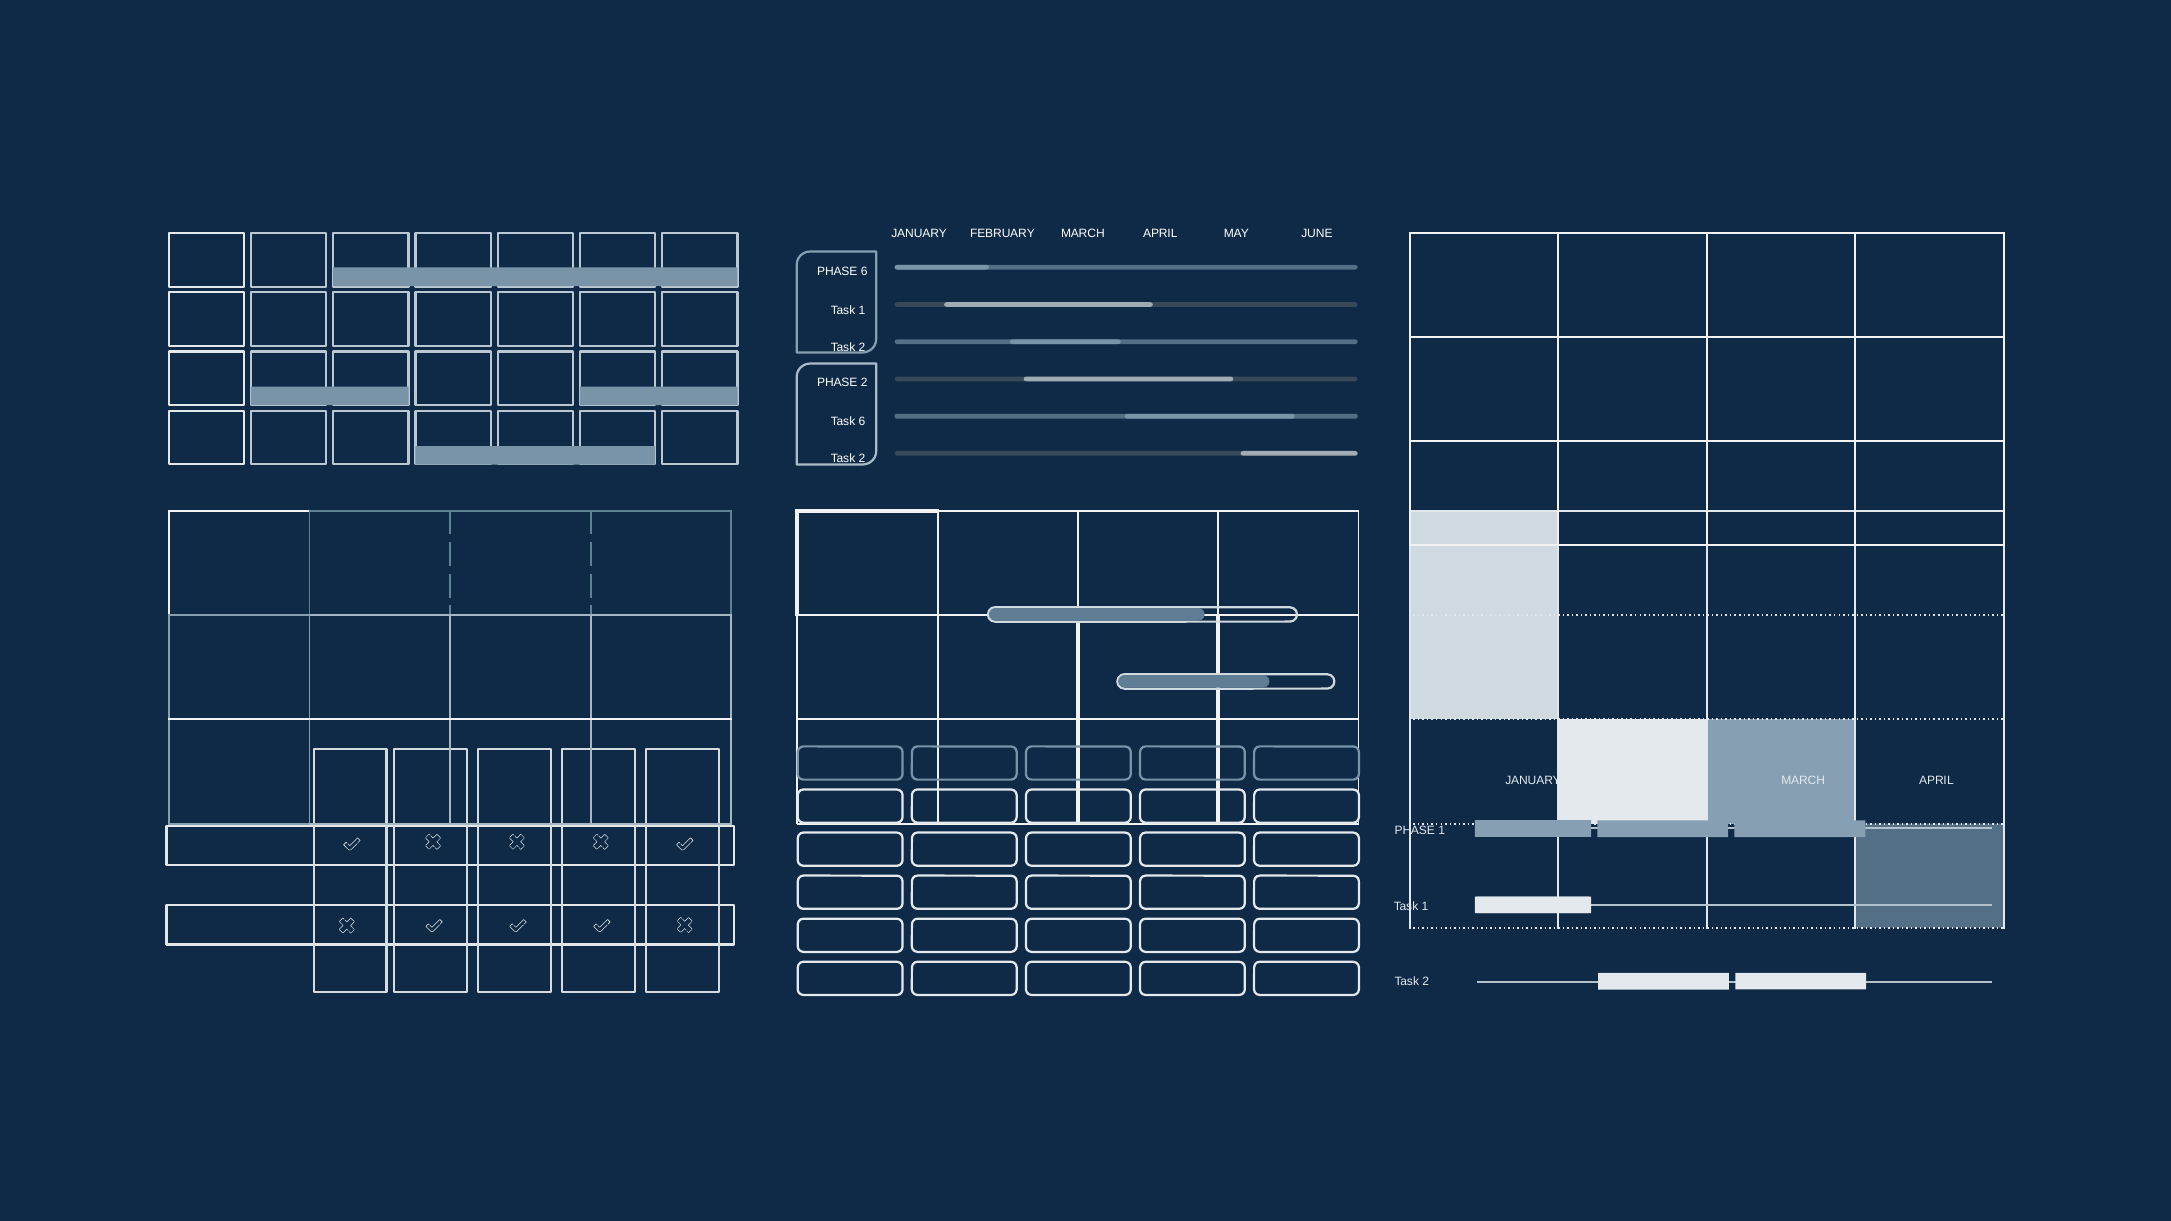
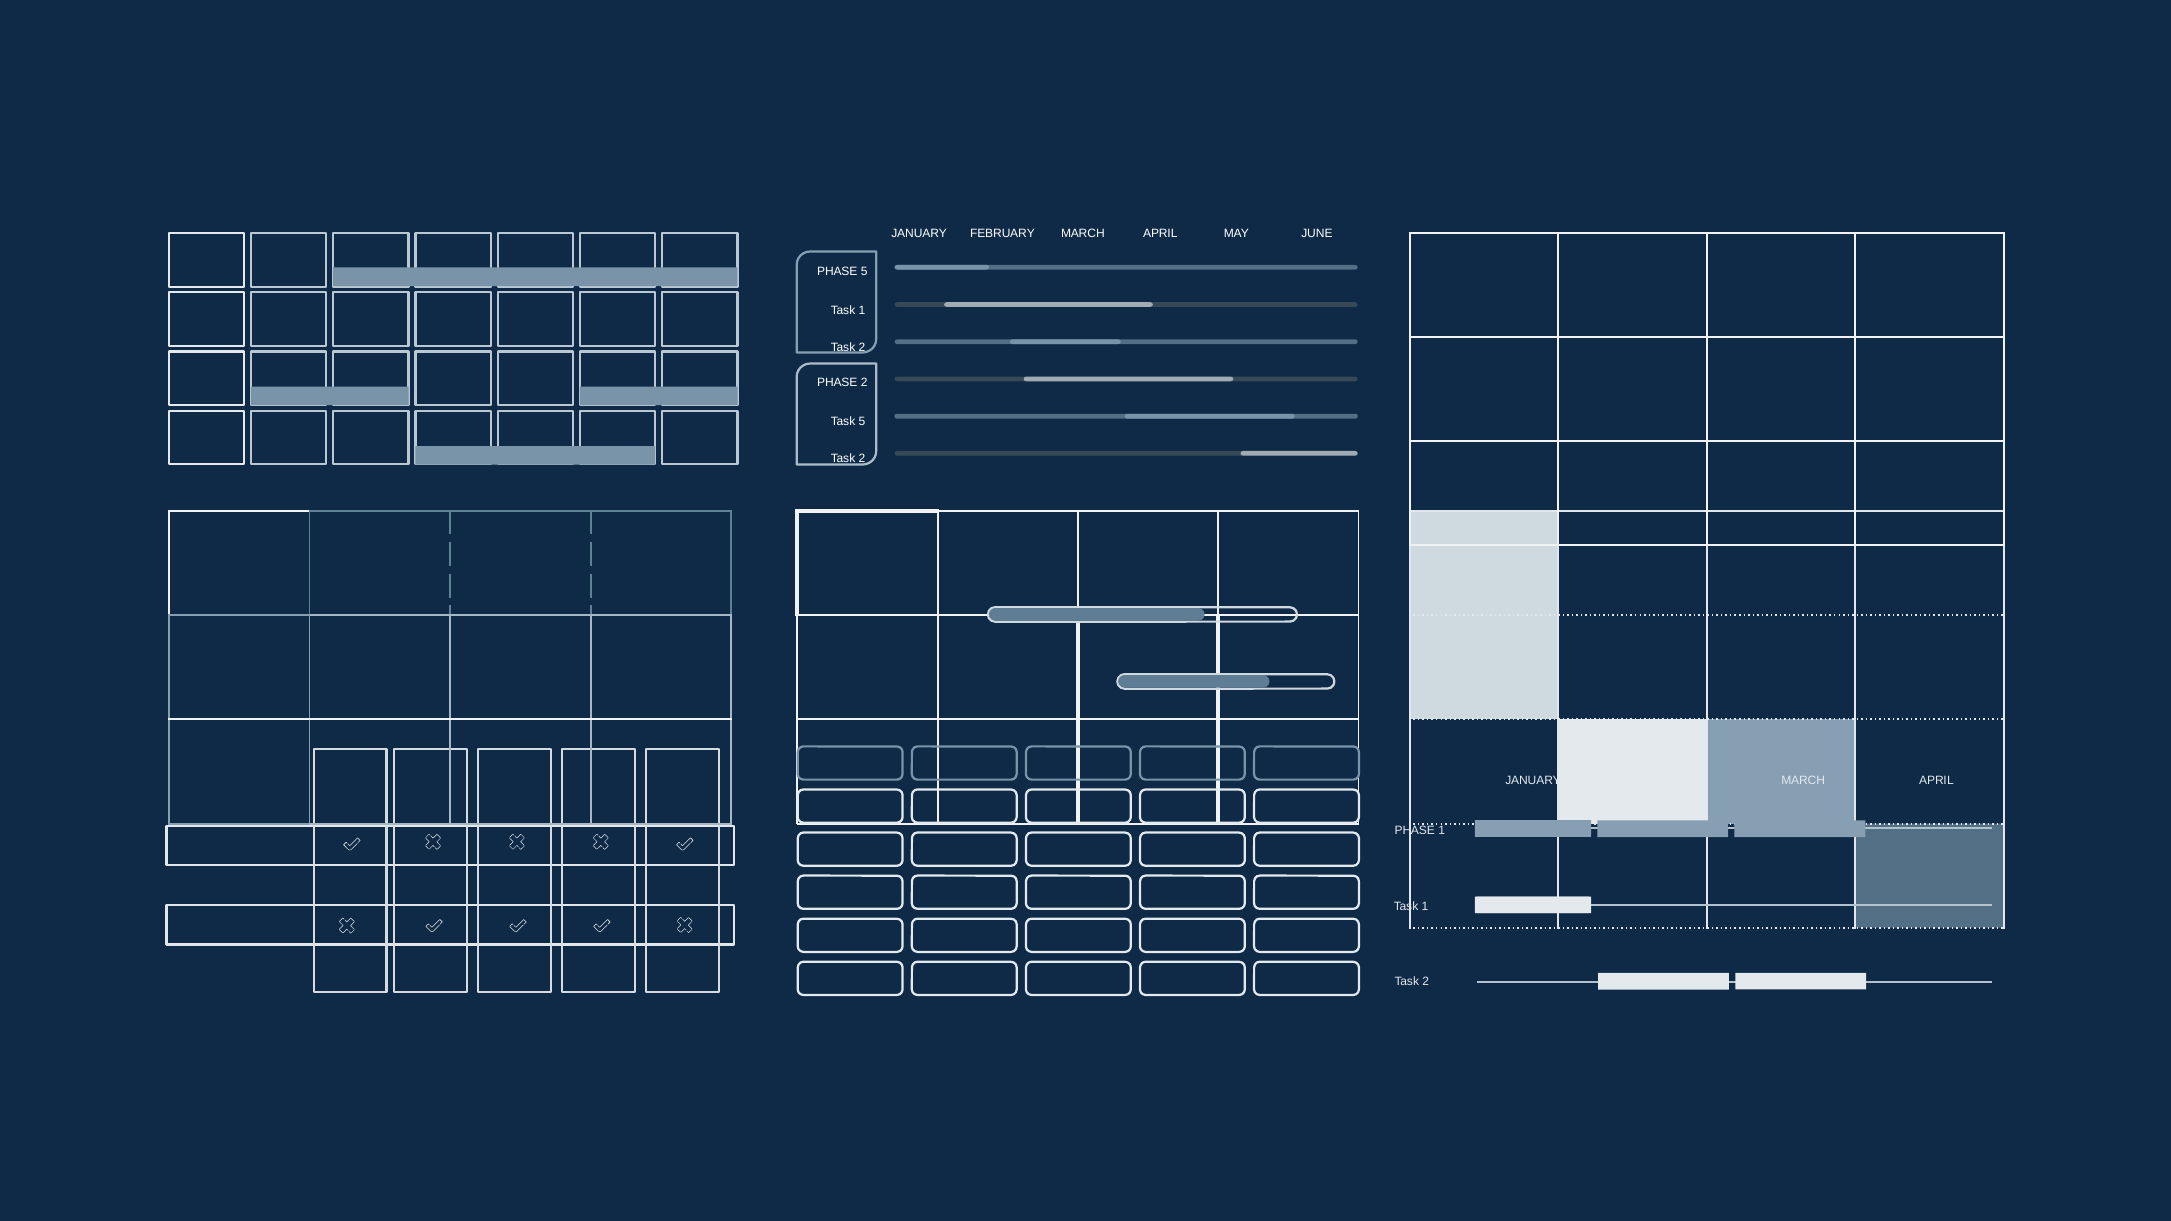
PHASE 6: 6 -> 5
Task 6: 6 -> 5
